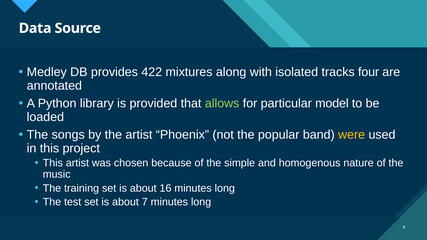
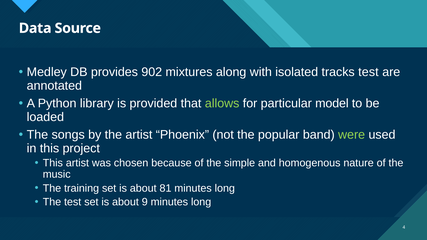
422: 422 -> 902
tracks four: four -> test
were colour: yellow -> light green
16: 16 -> 81
7: 7 -> 9
